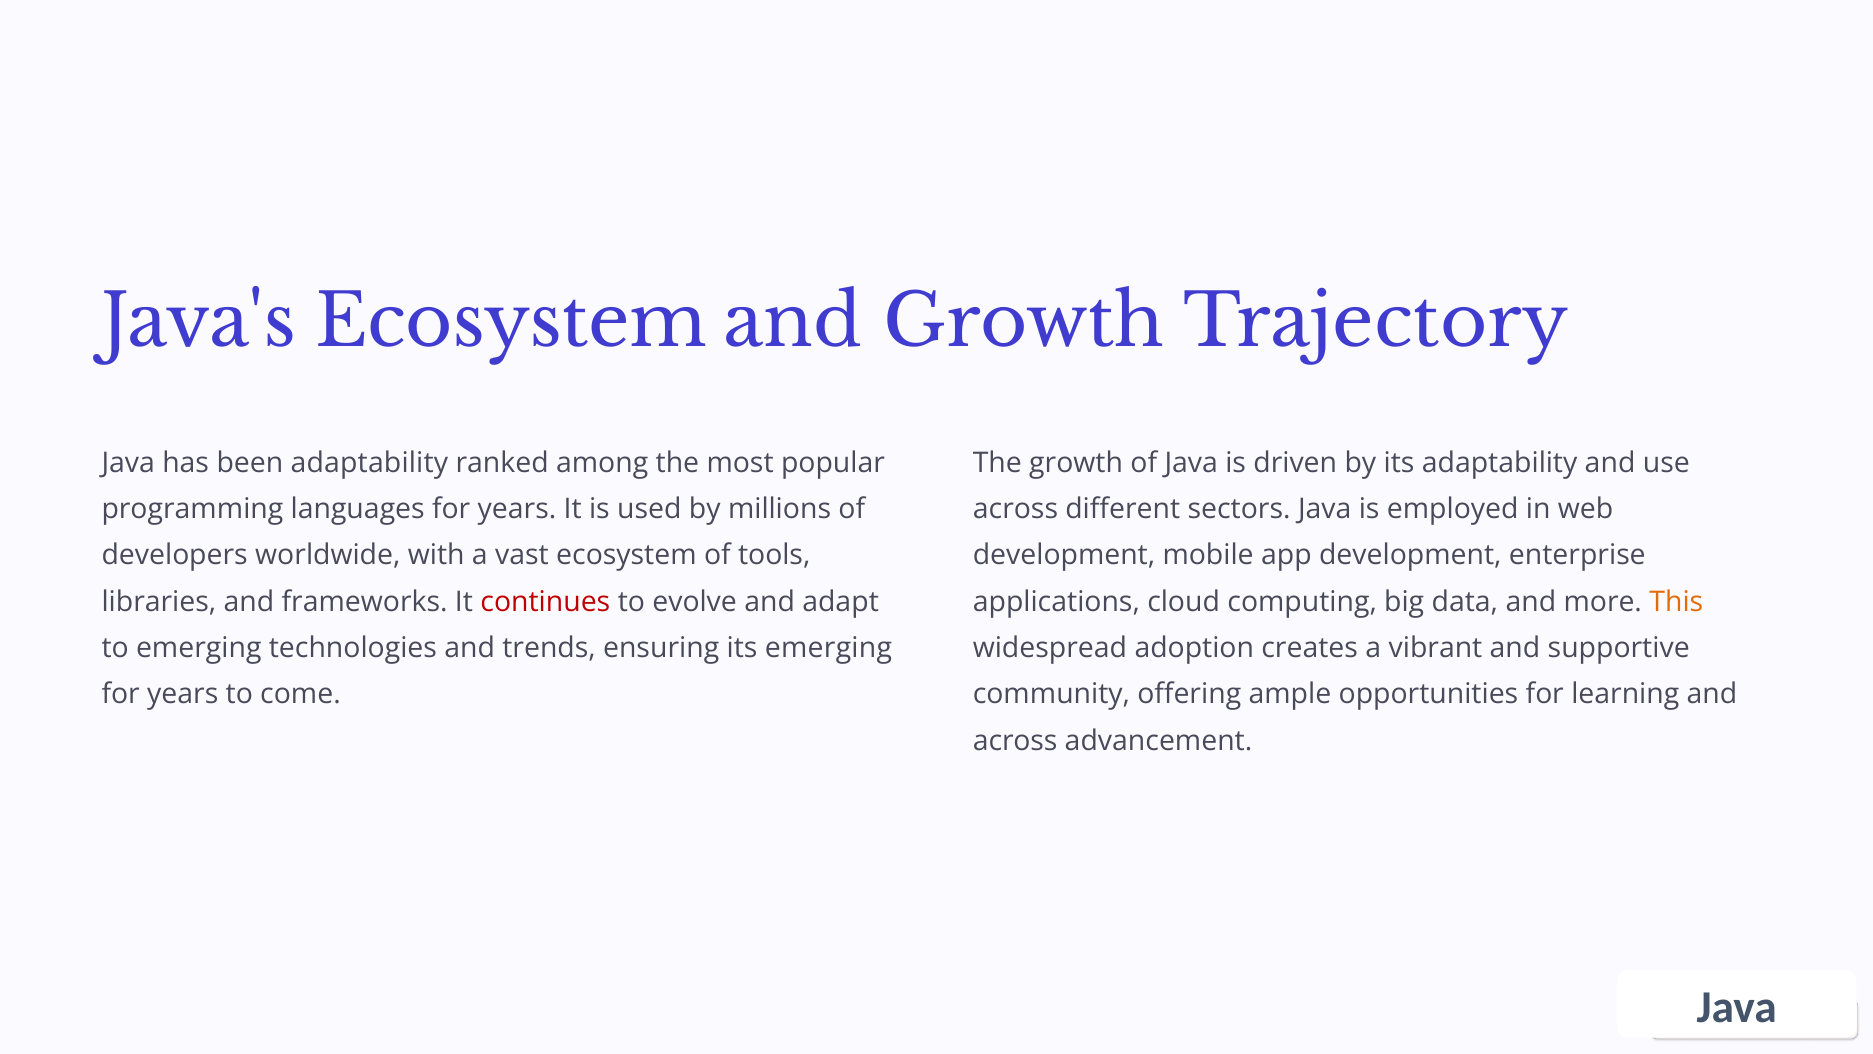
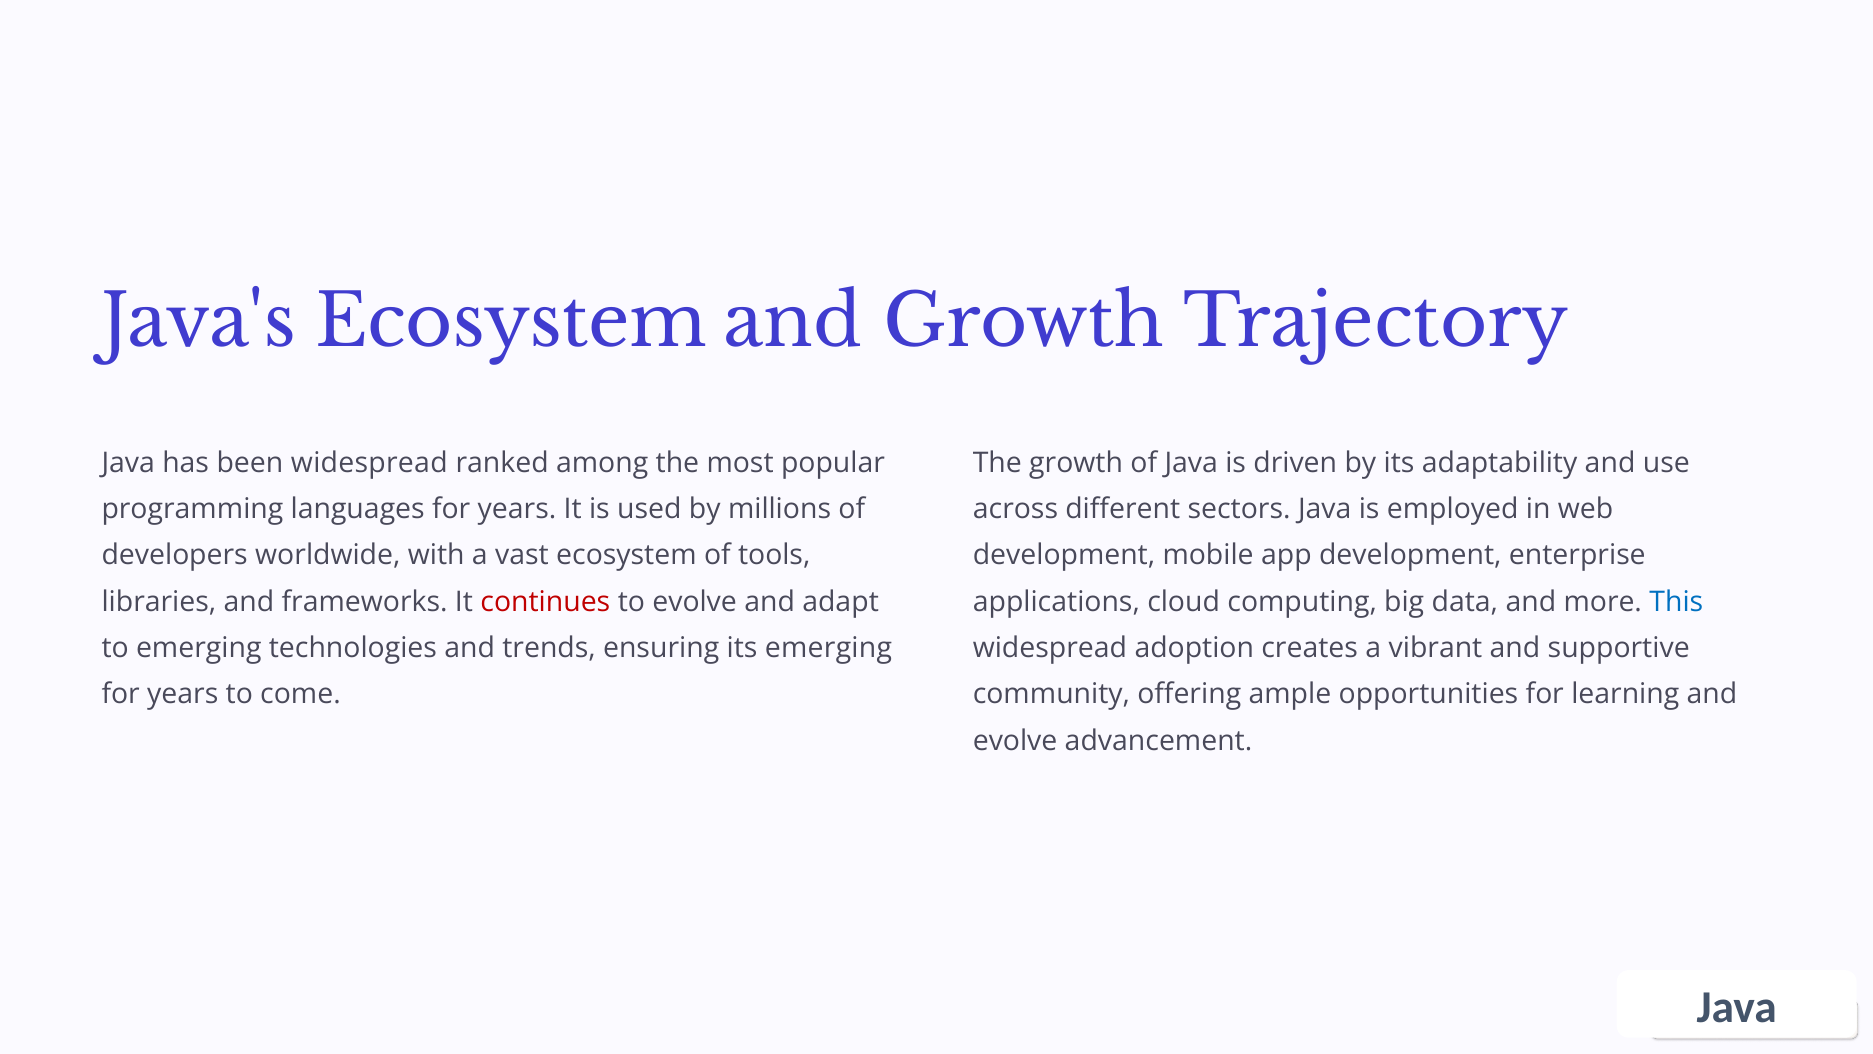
been adaptability: adaptability -> widespread
This colour: orange -> blue
across at (1015, 740): across -> evolve
